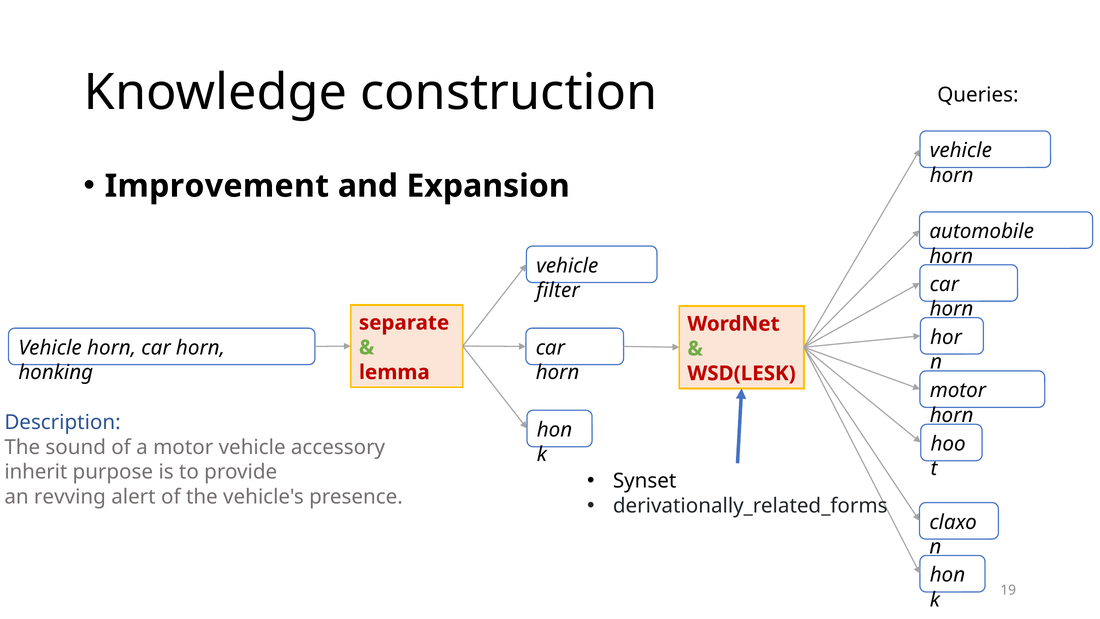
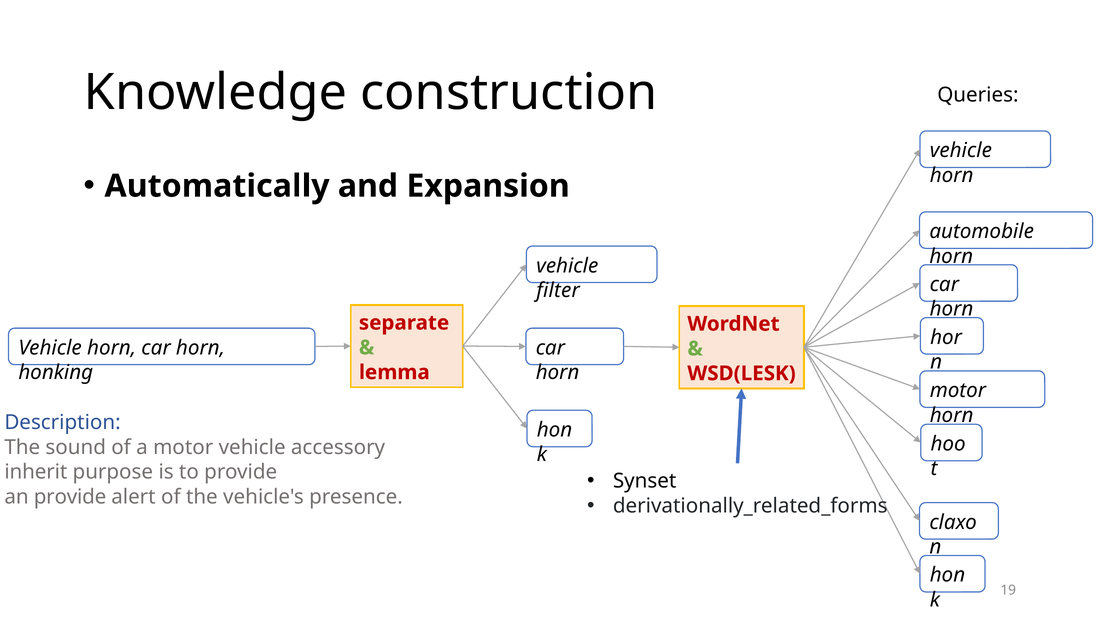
Improvement: Improvement -> Automatically
an revving: revving -> provide
